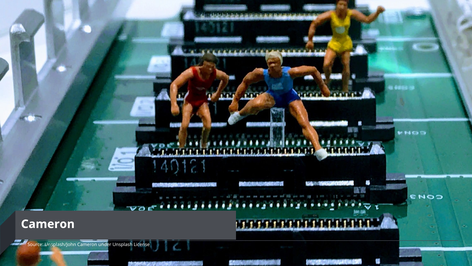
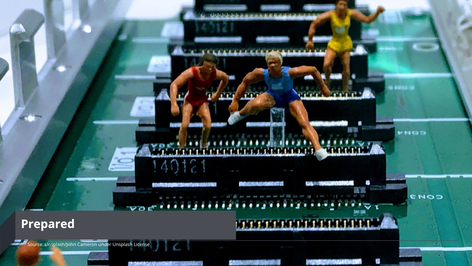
Cameron at (48, 224): Cameron -> Prepared
